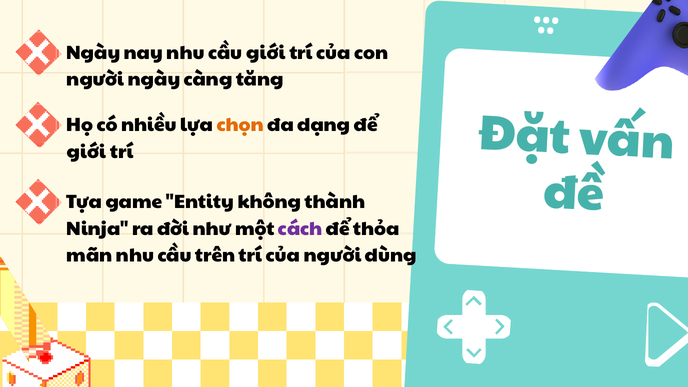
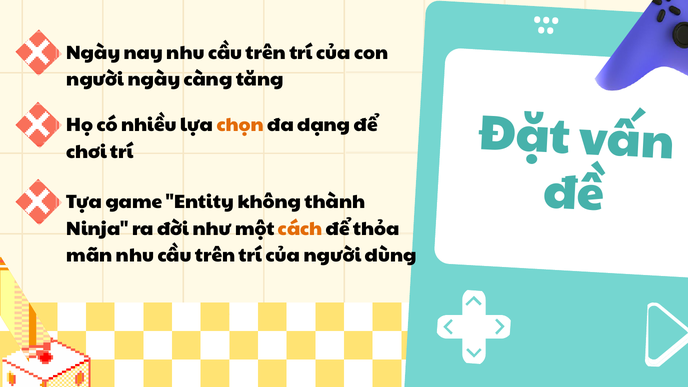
nay nhu cầu giới: giới -> trên
giới at (86, 152): giới -> chơi
cách colour: purple -> orange
